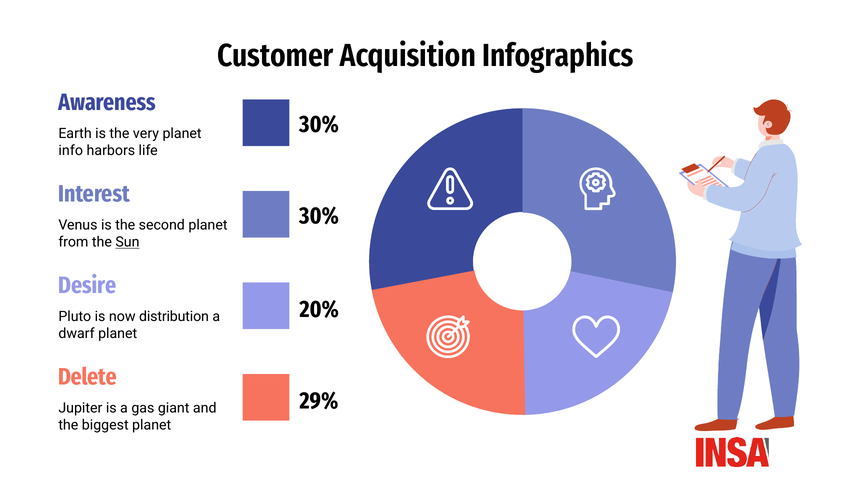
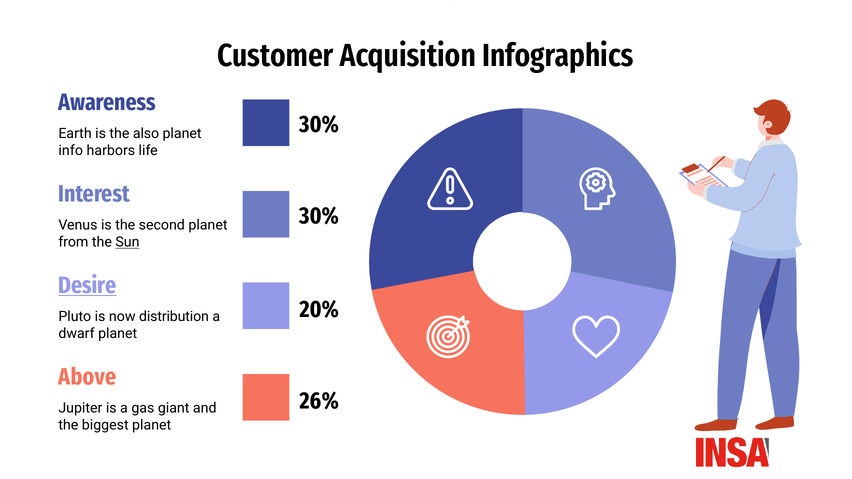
very: very -> also
Desire underline: none -> present
Delete: Delete -> Above
29%: 29% -> 26%
